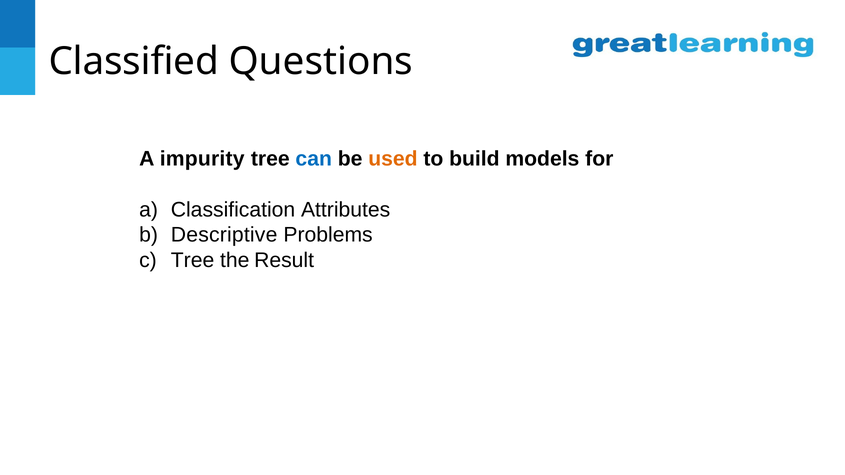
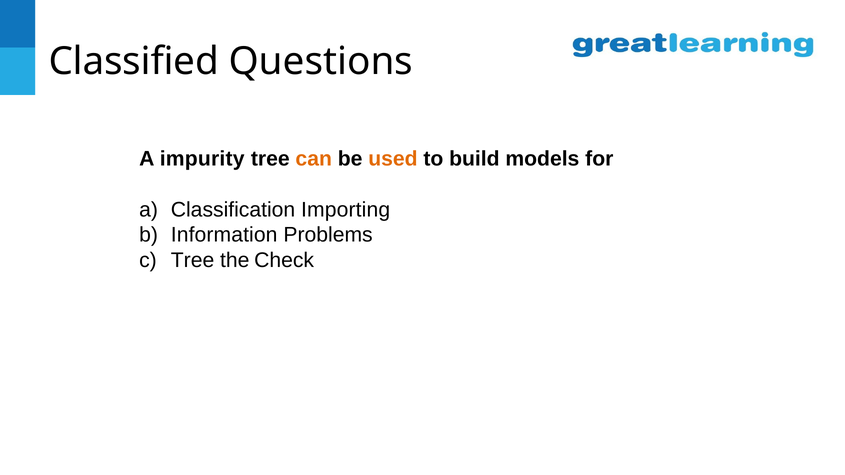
can colour: blue -> orange
Attributes: Attributes -> Importing
Descriptive: Descriptive -> Information
Result: Result -> Check
